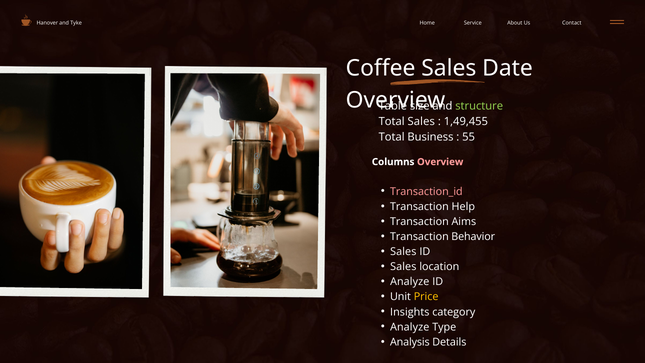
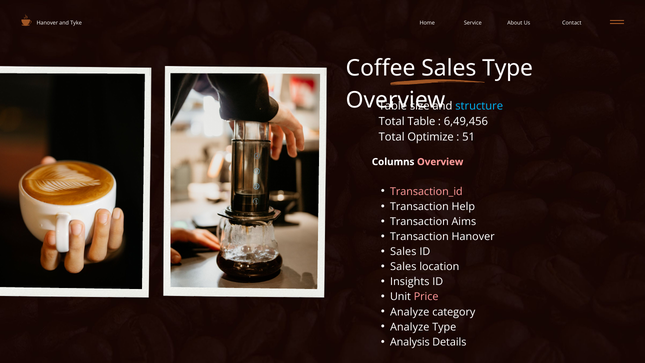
Date at (508, 68): Date -> Type
structure colour: light green -> light blue
Total Sales: Sales -> Table
1,49,455: 1,49,455 -> 6,49,456
Business: Business -> Optimize
55: 55 -> 51
Transaction Behavior: Behavior -> Hanover
Analyze at (410, 282): Analyze -> Insights
Price colour: yellow -> pink
Insights at (410, 312): Insights -> Analyze
